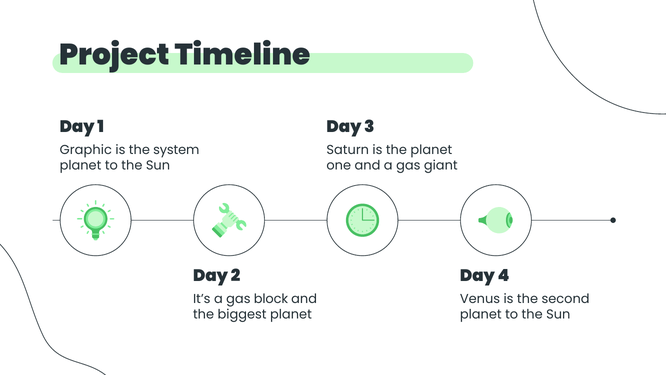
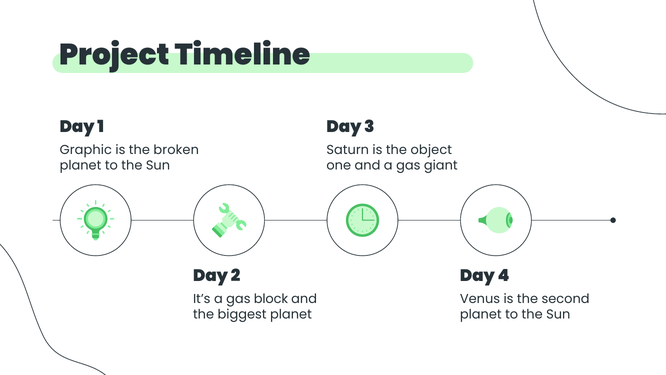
system: system -> broken
the planet: planet -> object
